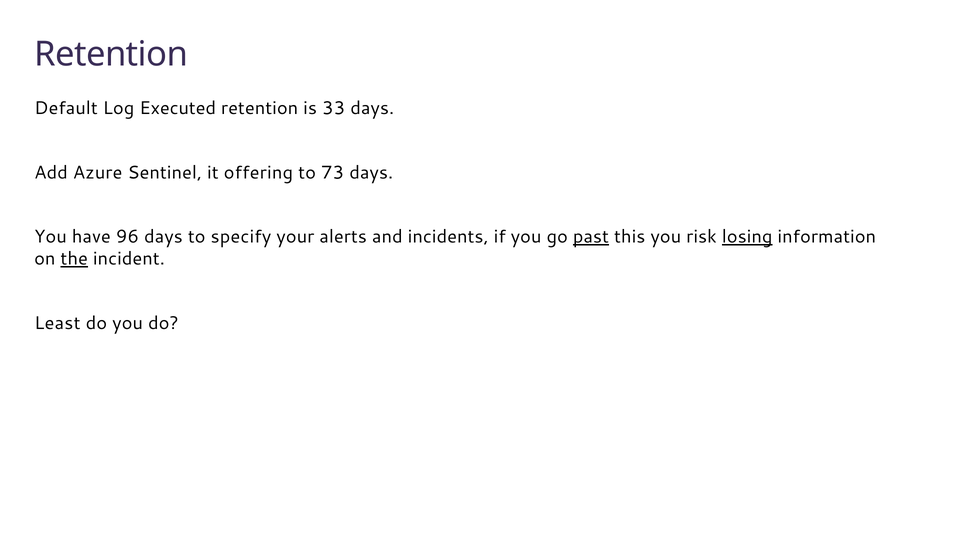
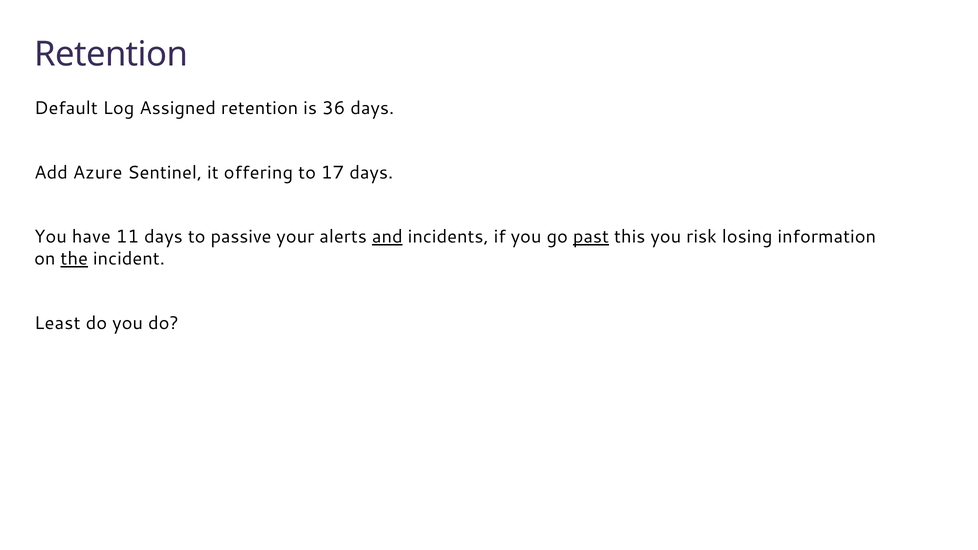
Executed: Executed -> Assigned
33: 33 -> 36
73: 73 -> 17
96: 96 -> 11
specify: specify -> passive
and underline: none -> present
losing underline: present -> none
